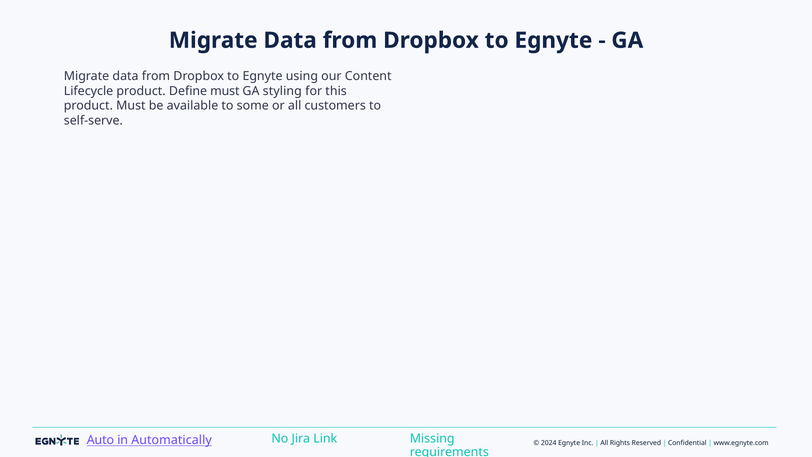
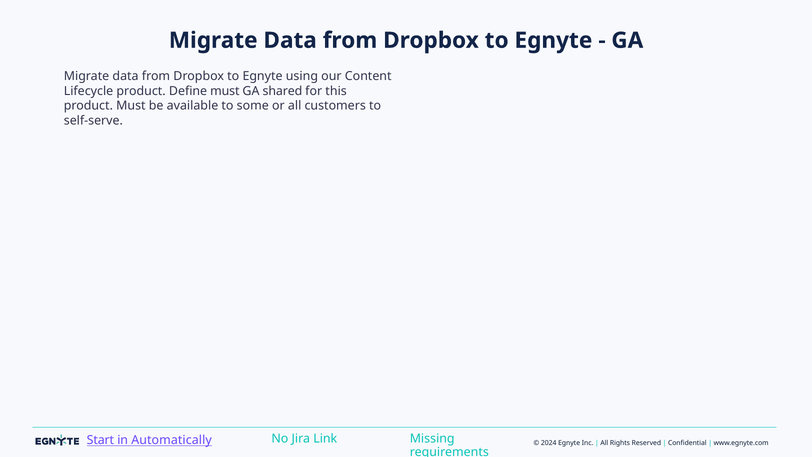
styling: styling -> shared
Auto: Auto -> Start
